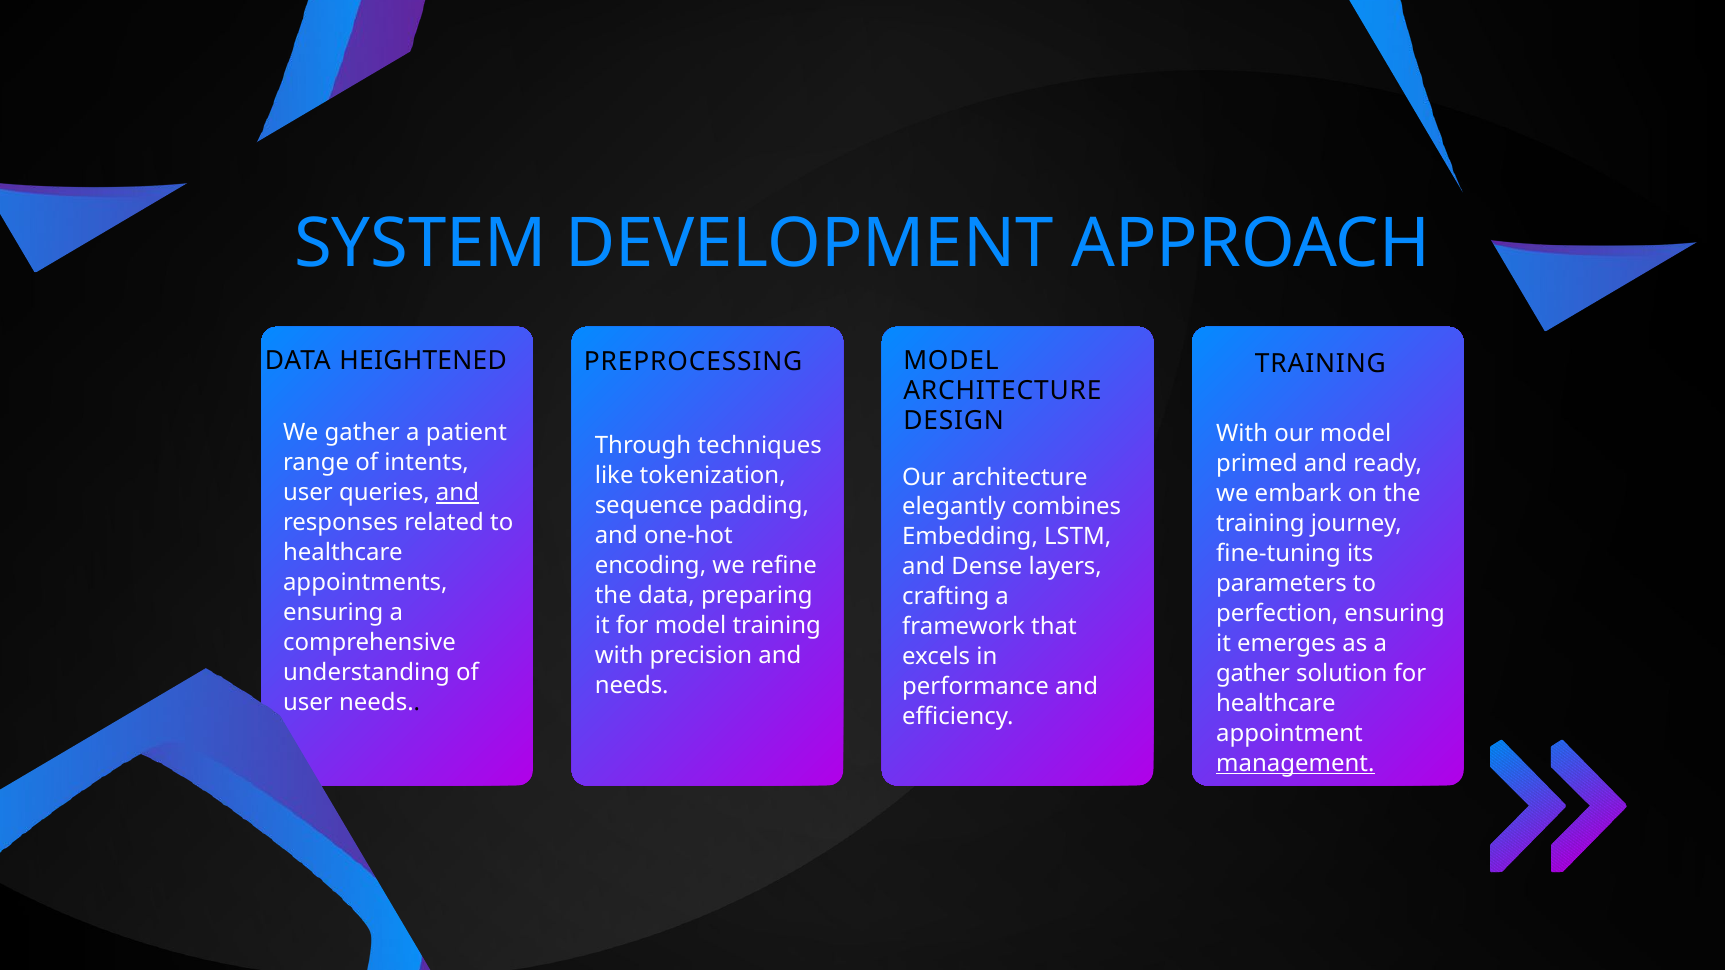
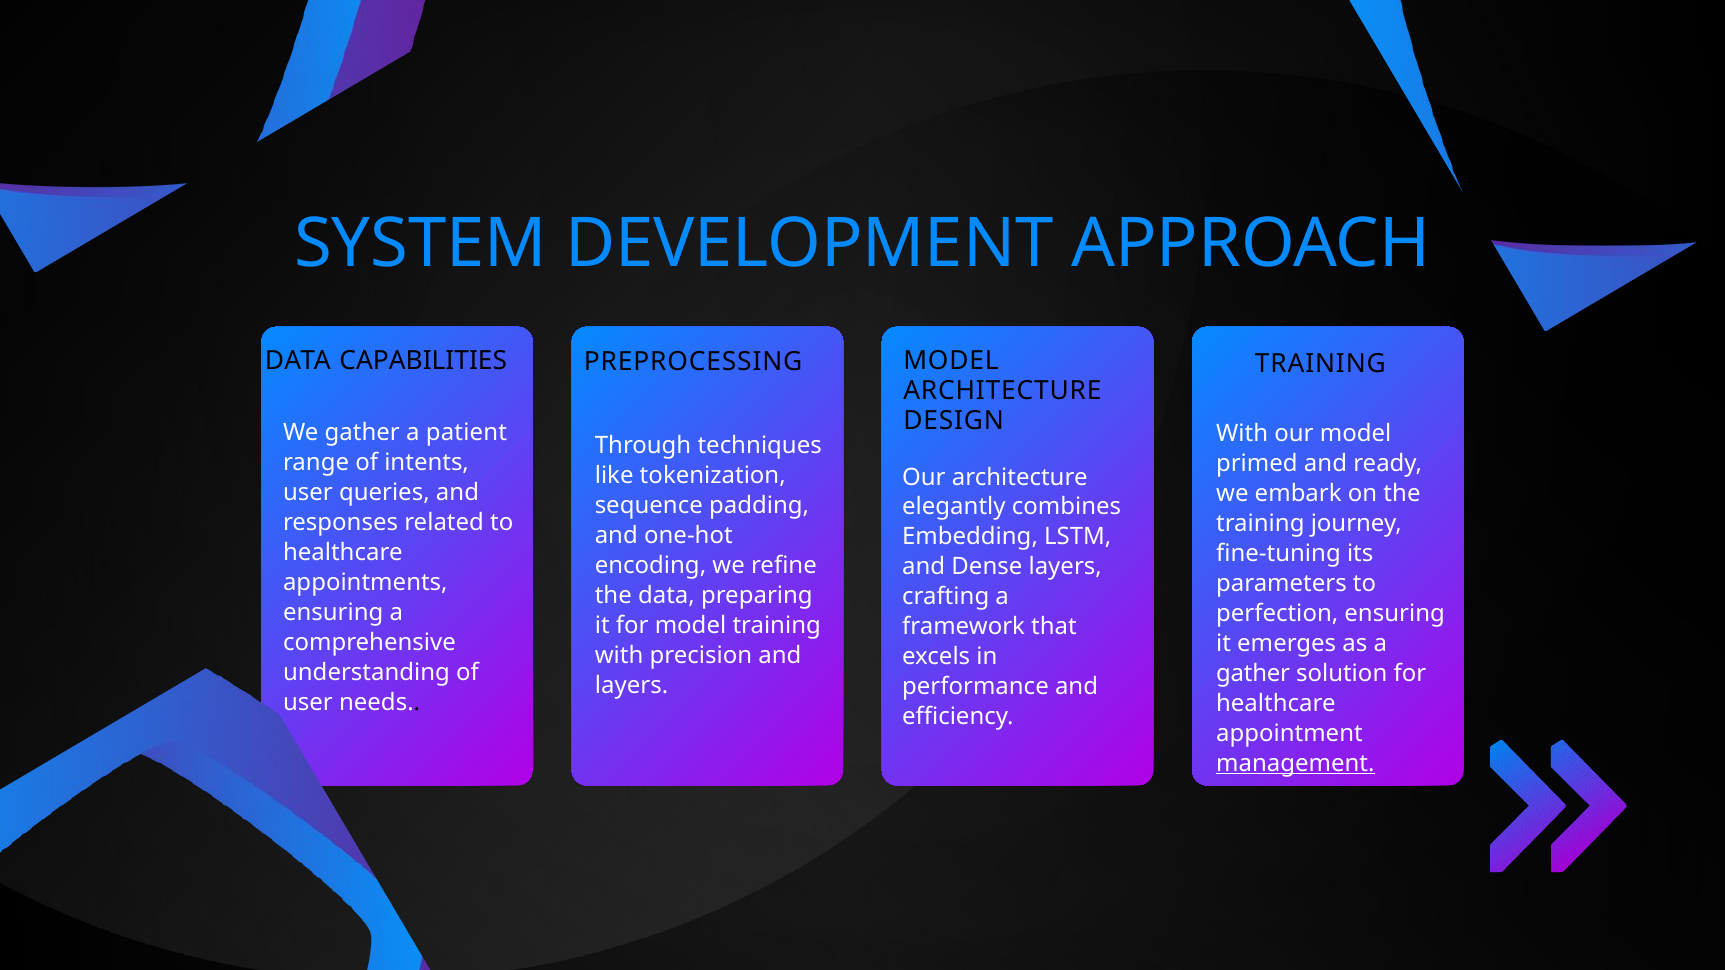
HEIGHTENED: HEIGHTENED -> CAPABILITIES
and at (457, 493) underline: present -> none
needs at (632, 686): needs -> layers
